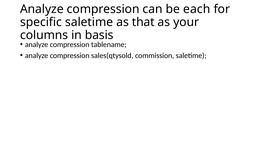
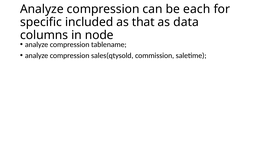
specific saletime: saletime -> included
your: your -> data
basis: basis -> node
